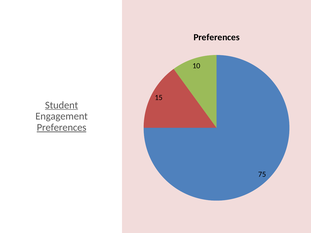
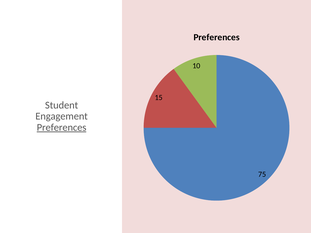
Student underline: present -> none
